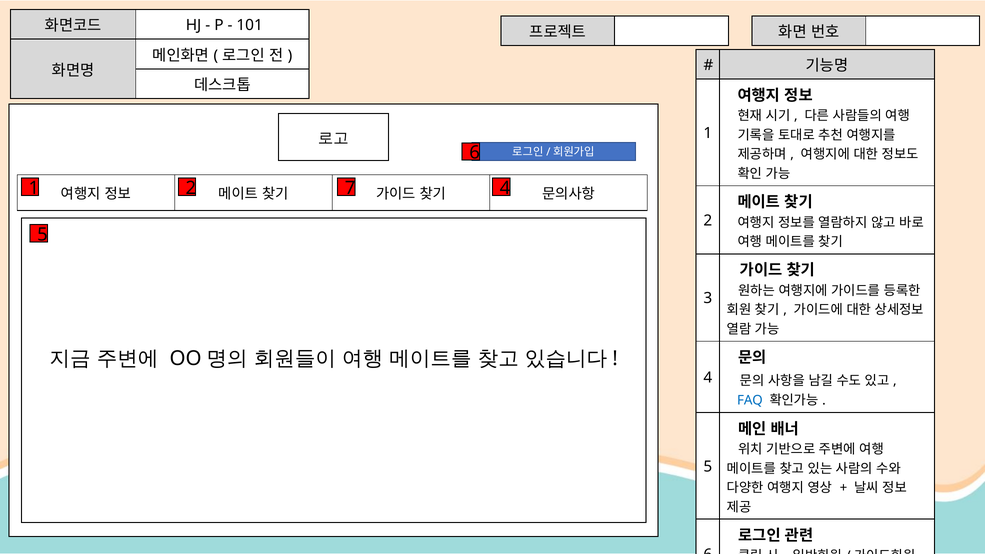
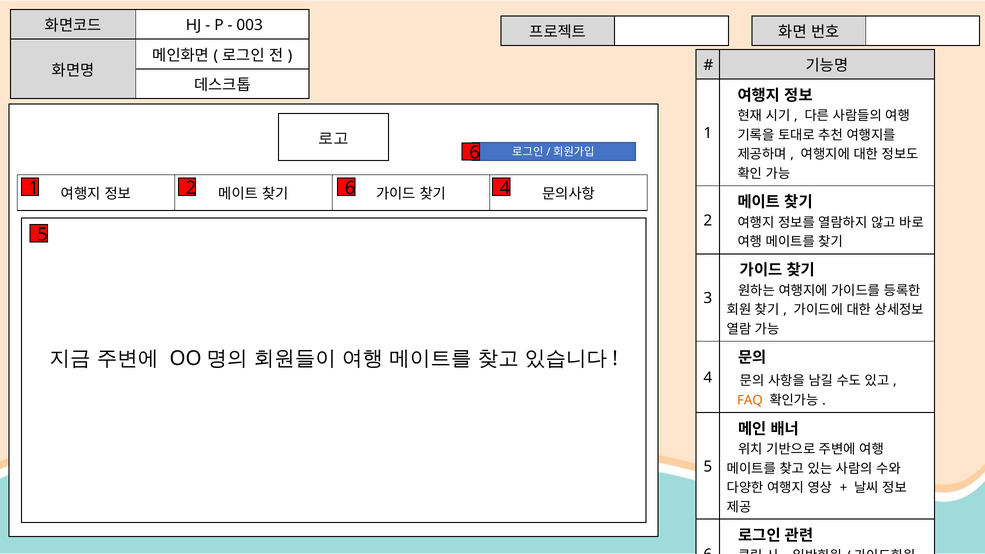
101: 101 -> 003
2 7: 7 -> 6
FAQ colour: blue -> orange
